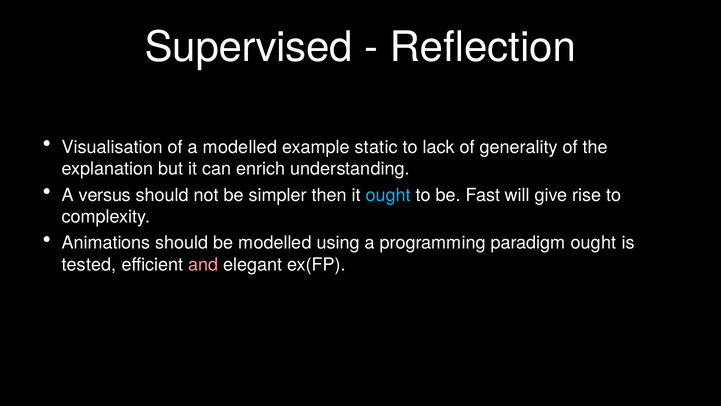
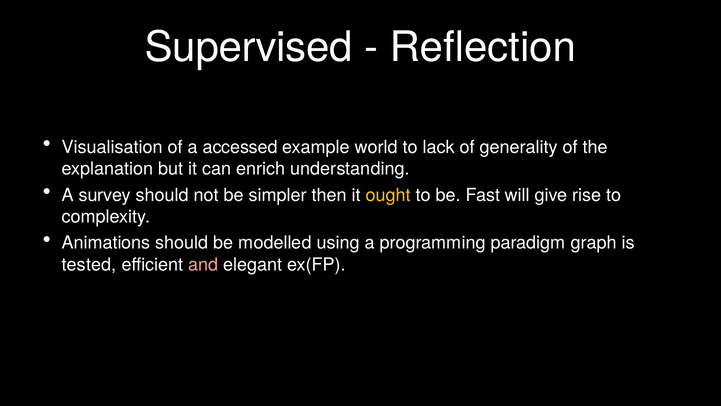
a modelled: modelled -> accessed
static: static -> world
versus: versus -> survey
ought at (388, 195) colour: light blue -> yellow
paradigm ought: ought -> graph
